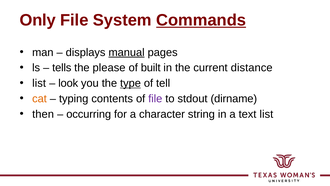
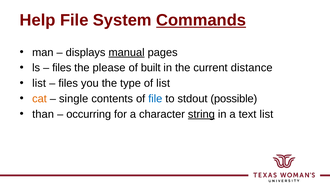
Only: Only -> Help
tells at (62, 68): tells -> files
look at (68, 83): look -> files
type underline: present -> none
of tell: tell -> list
typing: typing -> single
file at (155, 98) colour: purple -> blue
dirname: dirname -> possible
then: then -> than
string underline: none -> present
